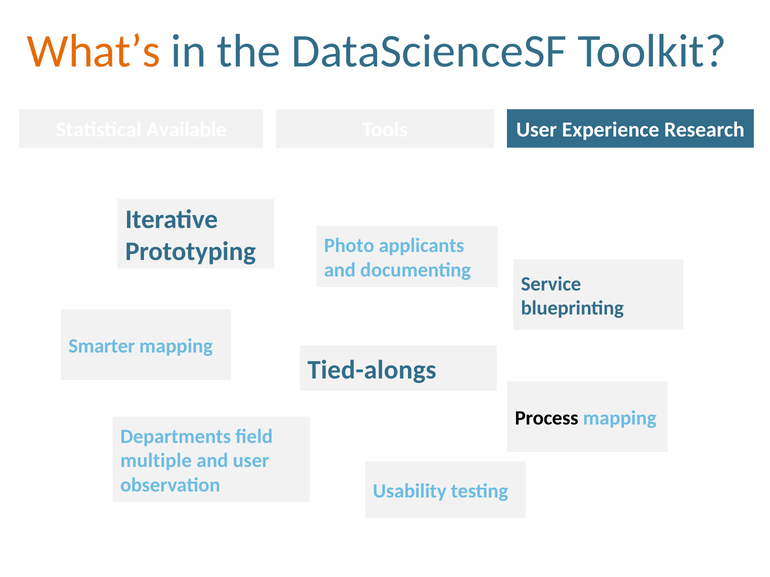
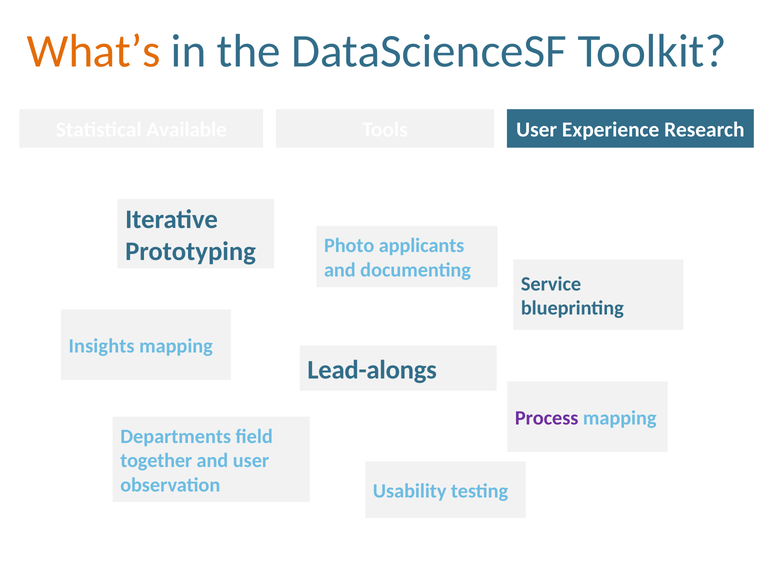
Smarter: Smarter -> Insights
Tied-alongs: Tied-alongs -> Lead-alongs
Process colour: black -> purple
multiple: multiple -> together
